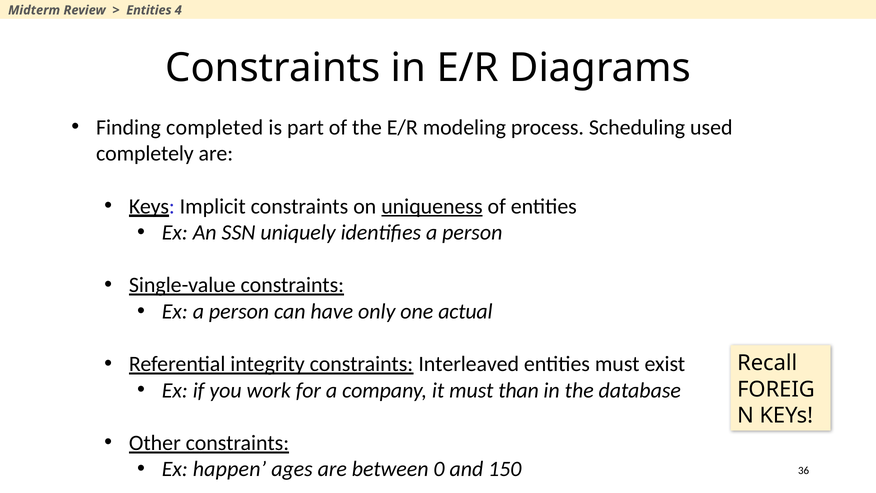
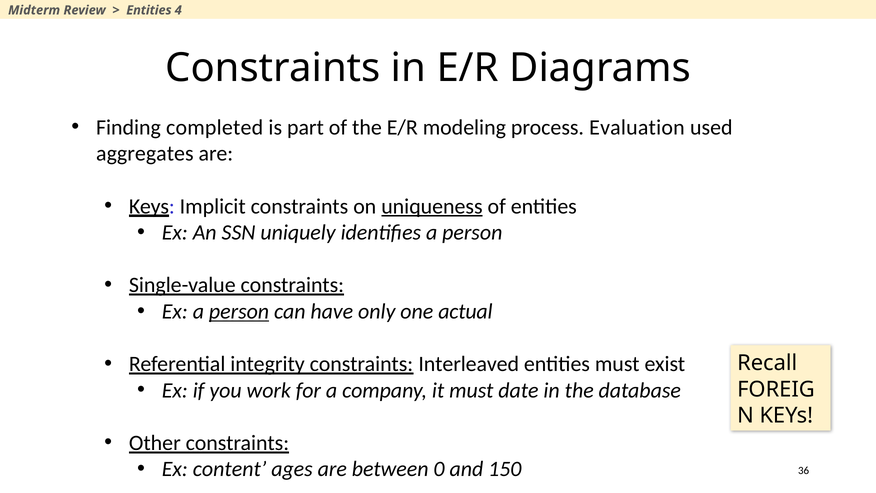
Scheduling: Scheduling -> Evaluation
completely: completely -> aggregates
person at (239, 311) underline: none -> present
than: than -> date
happen: happen -> content
